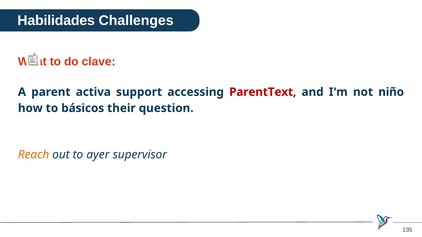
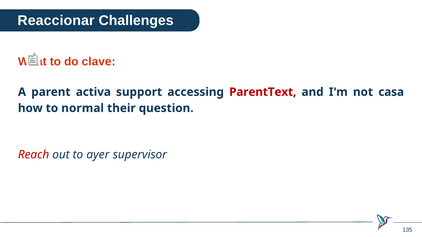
Habilidades: Habilidades -> Reaccionar
niño: niño -> casa
básicos: básicos -> normal
Reach colour: orange -> red
